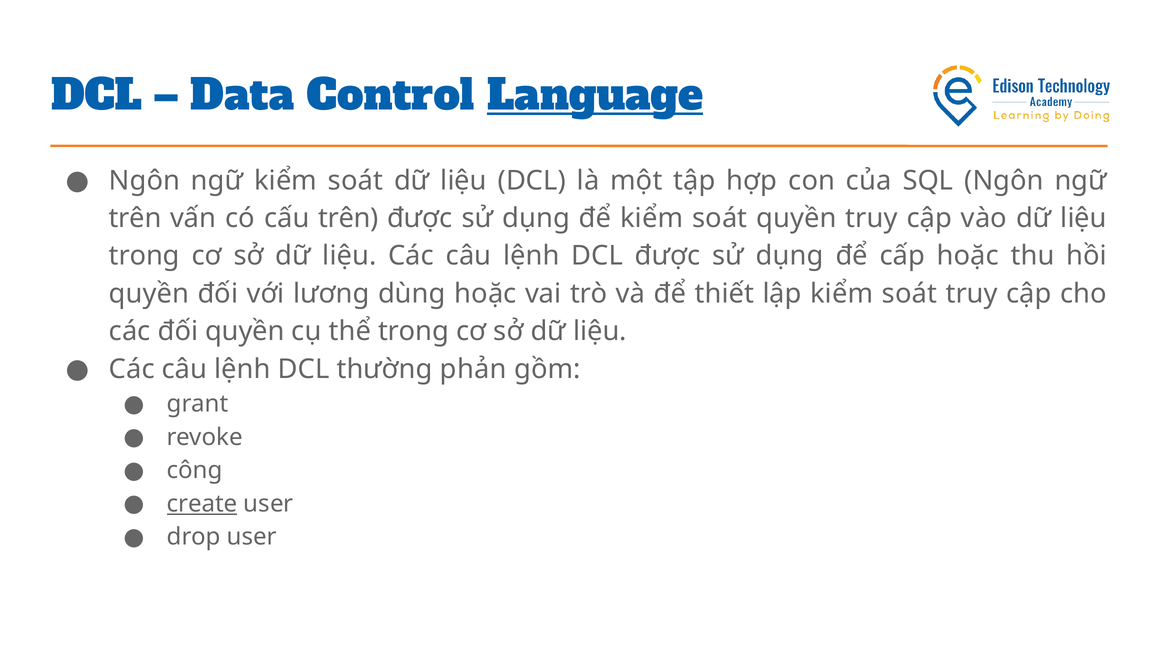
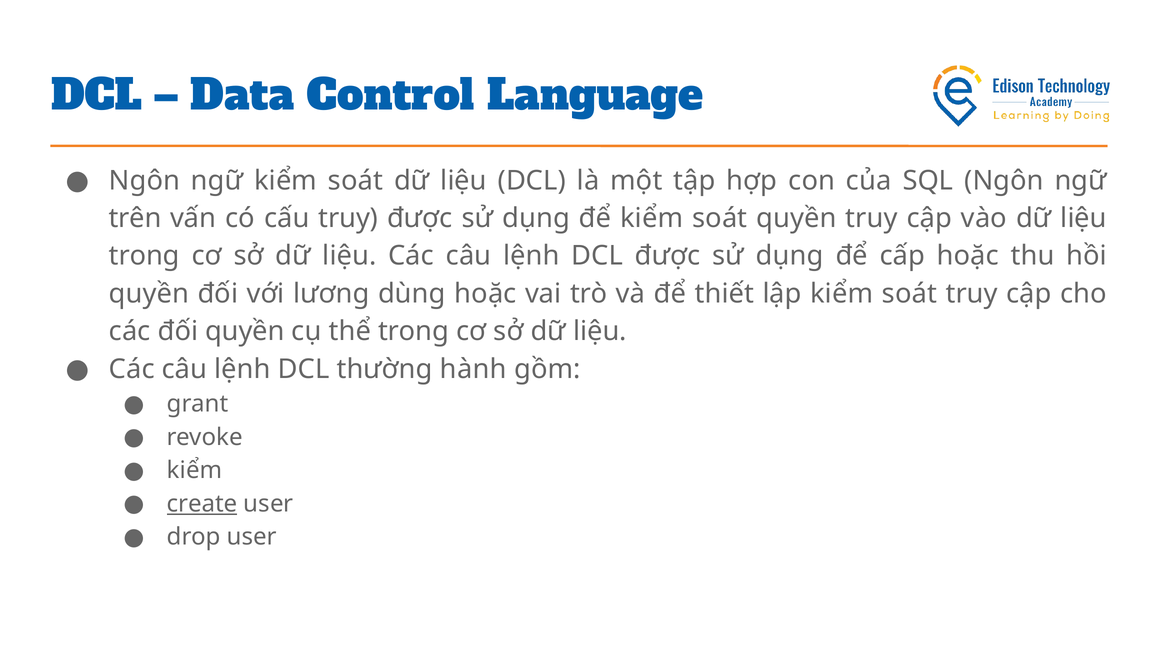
Language underline: present -> none
cấu trên: trên -> truy
phản: phản -> hành
công at (195, 471): công -> kiểm
